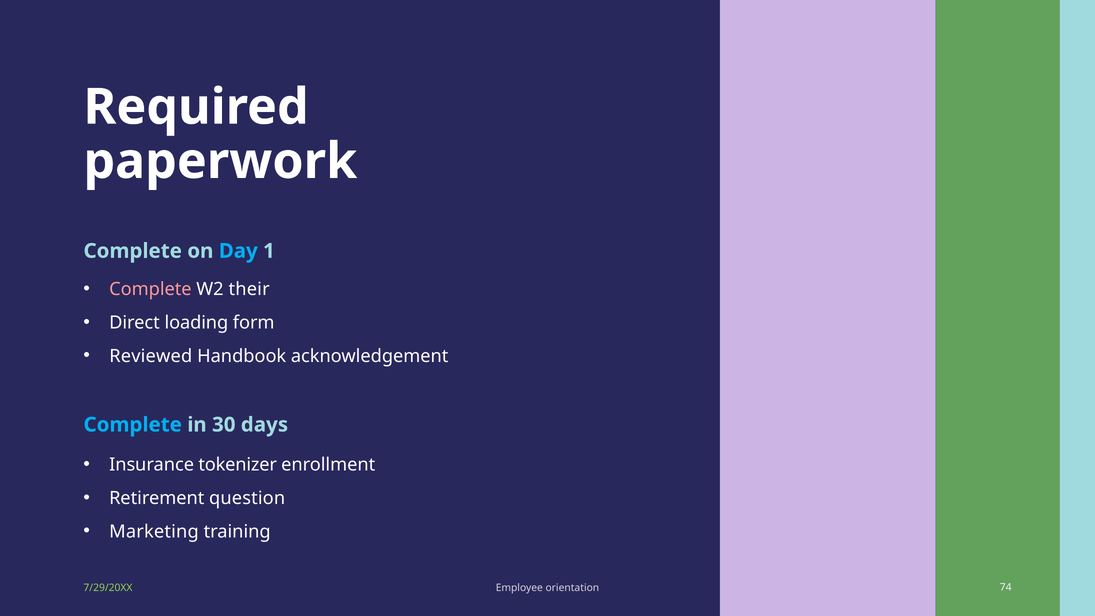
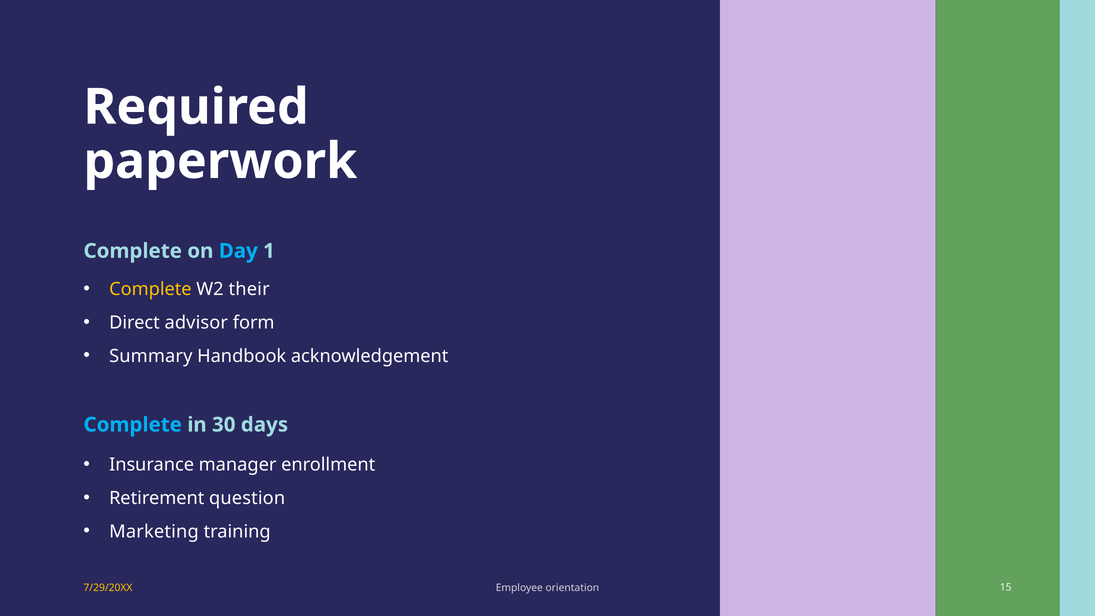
Complete at (150, 289) colour: pink -> yellow
loading: loading -> advisor
Reviewed: Reviewed -> Summary
tokenizer: tokenizer -> manager
7/29/20XX colour: light green -> yellow
74: 74 -> 15
